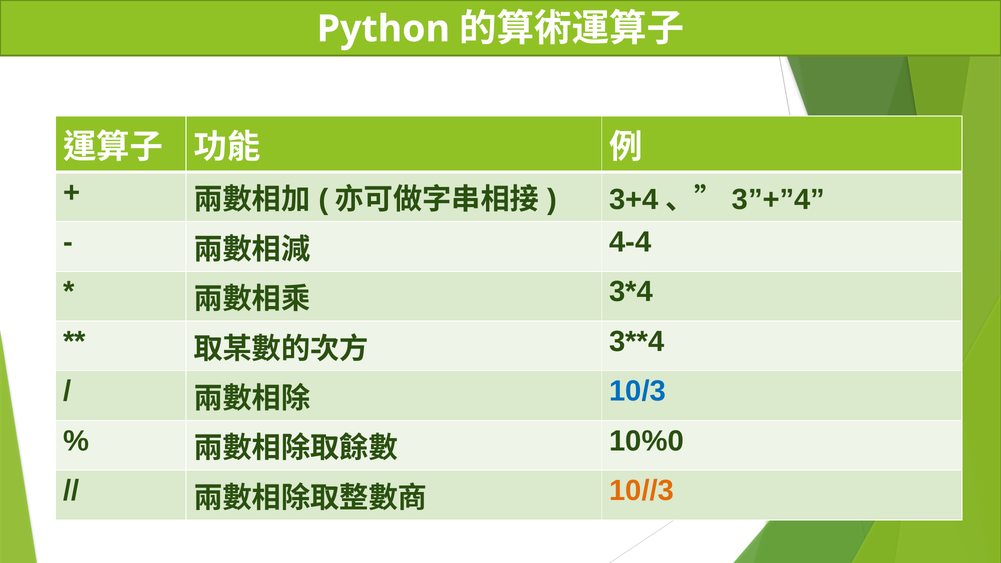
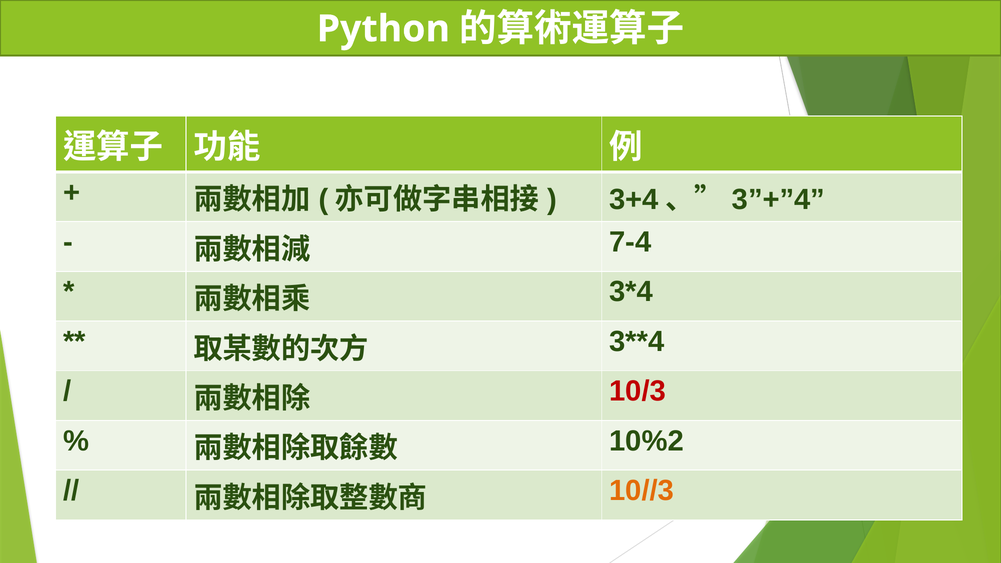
4-4: 4-4 -> 7-4
10/3 colour: blue -> red
10%0: 10%0 -> 10%2
